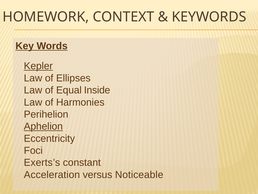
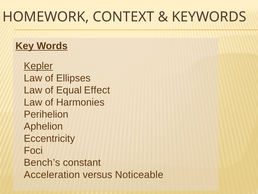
Inside: Inside -> Effect
Aphelion underline: present -> none
Exerts’s: Exerts’s -> Bench’s
